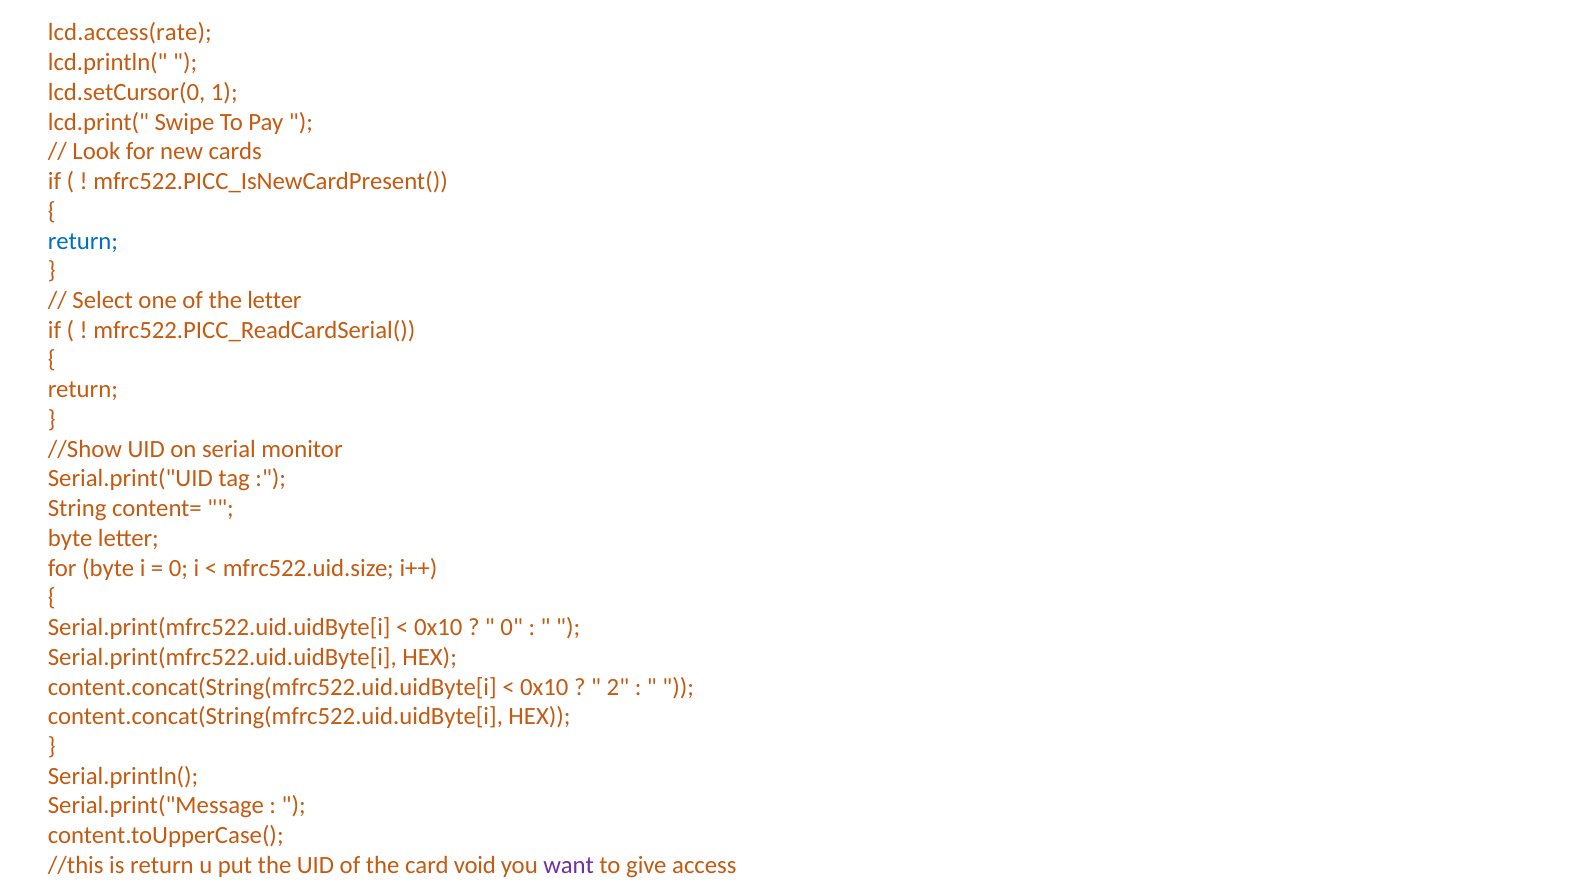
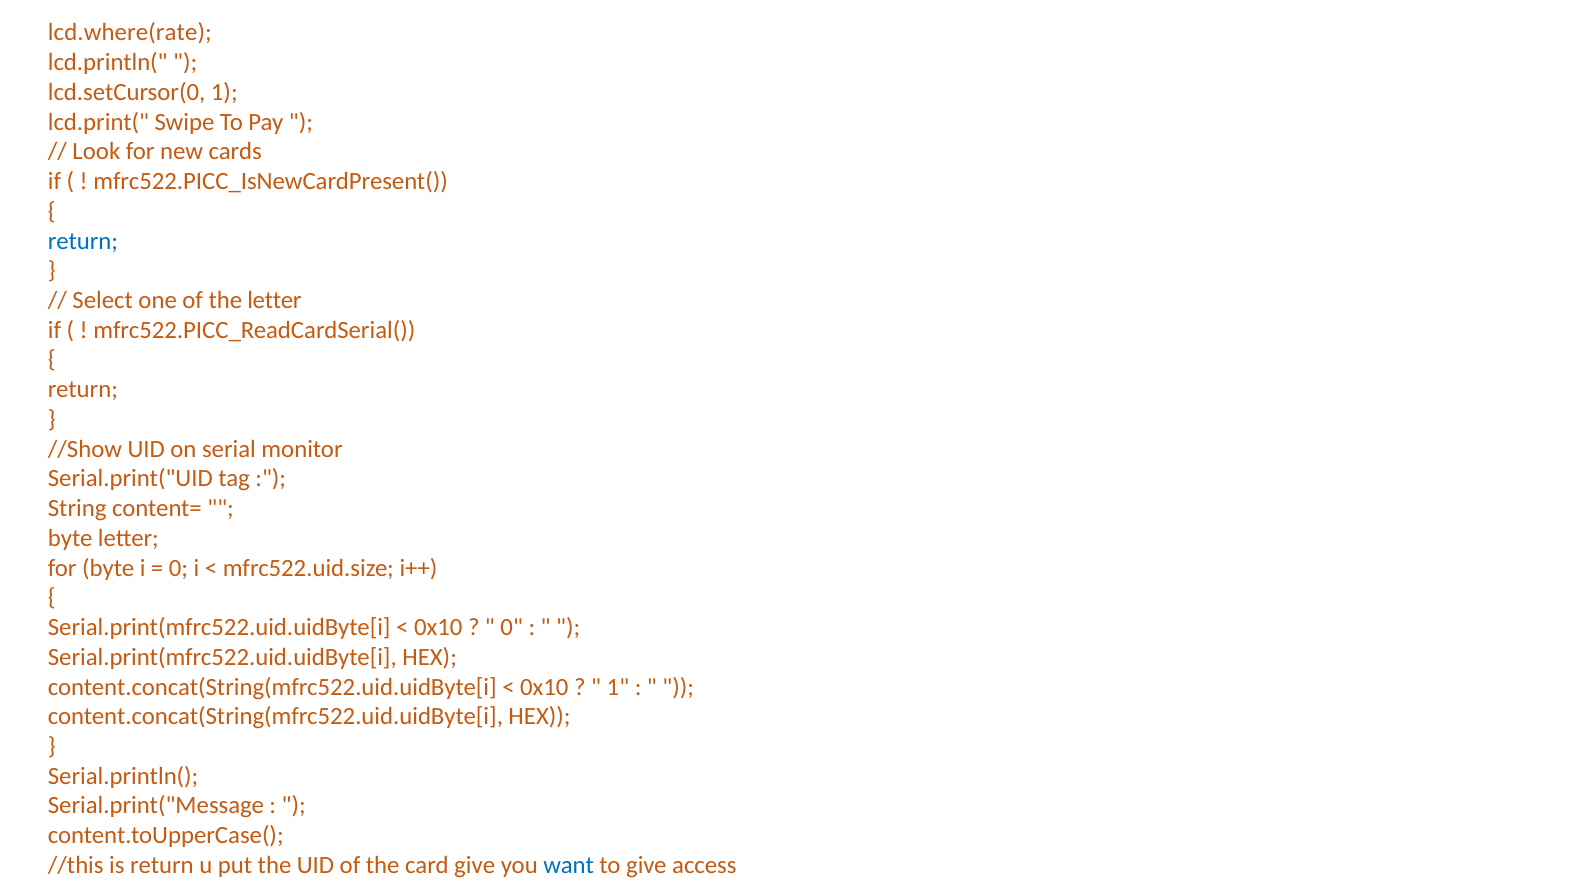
lcd.access(rate: lcd.access(rate -> lcd.where(rate
2 at (618, 687): 2 -> 1
card void: void -> give
want colour: purple -> blue
